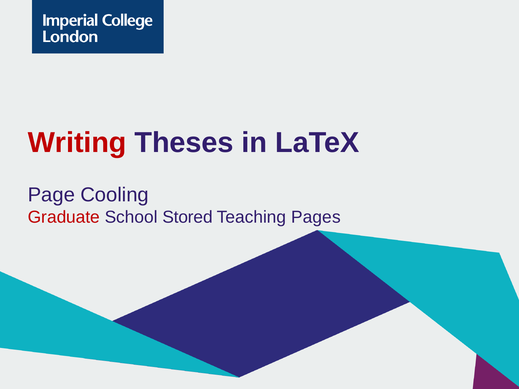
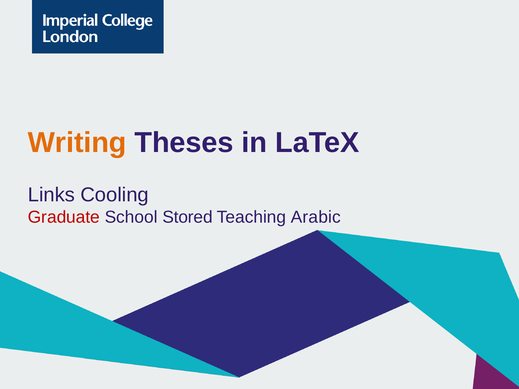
Writing colour: red -> orange
Page: Page -> Links
Pages: Pages -> Arabic
